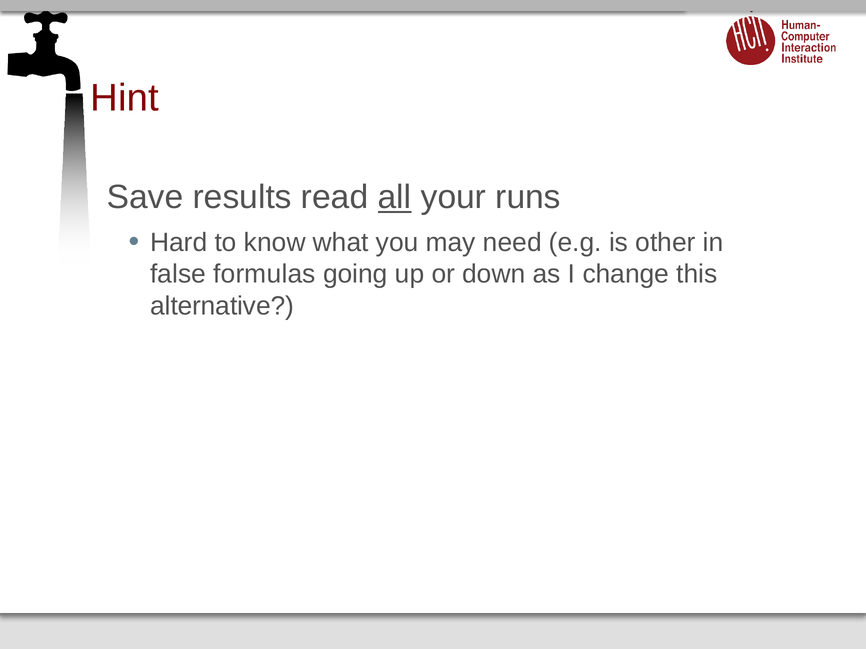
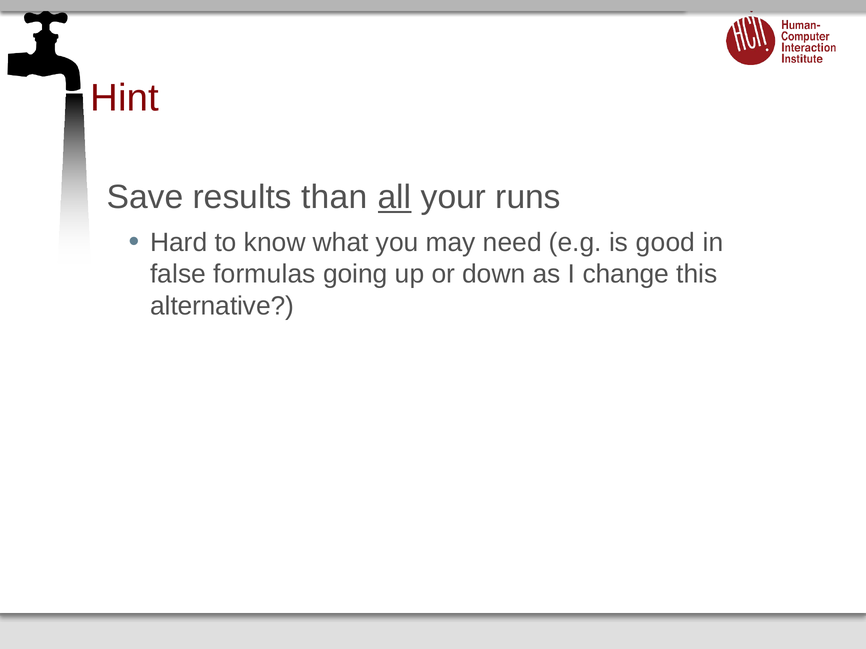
read: read -> than
other: other -> good
